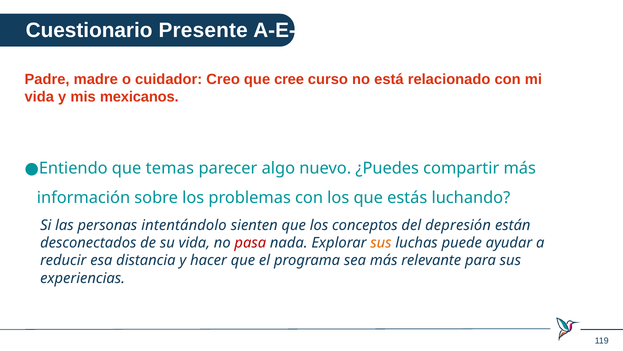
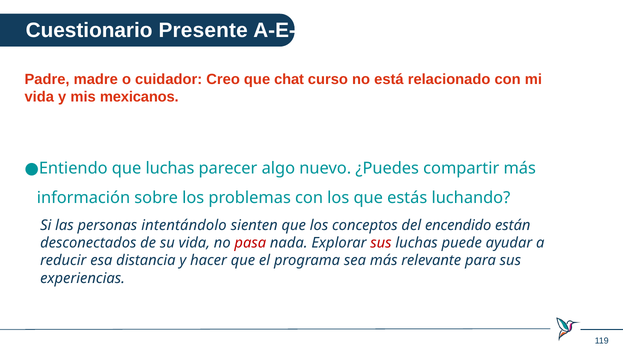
cree: cree -> chat
que temas: temas -> luchas
depresión: depresión -> encendido
sus at (381, 243) colour: orange -> red
